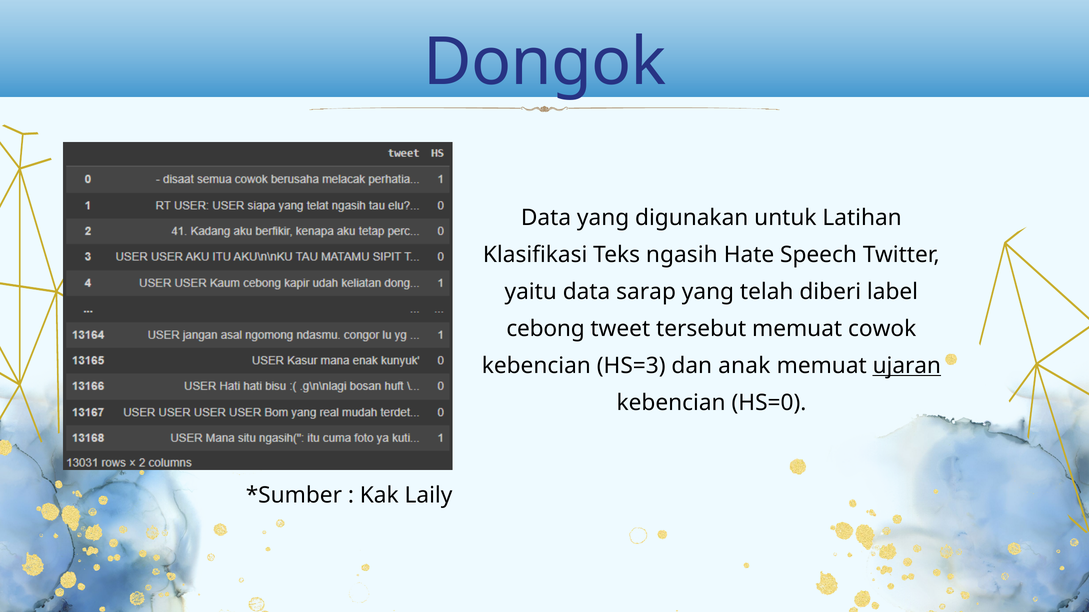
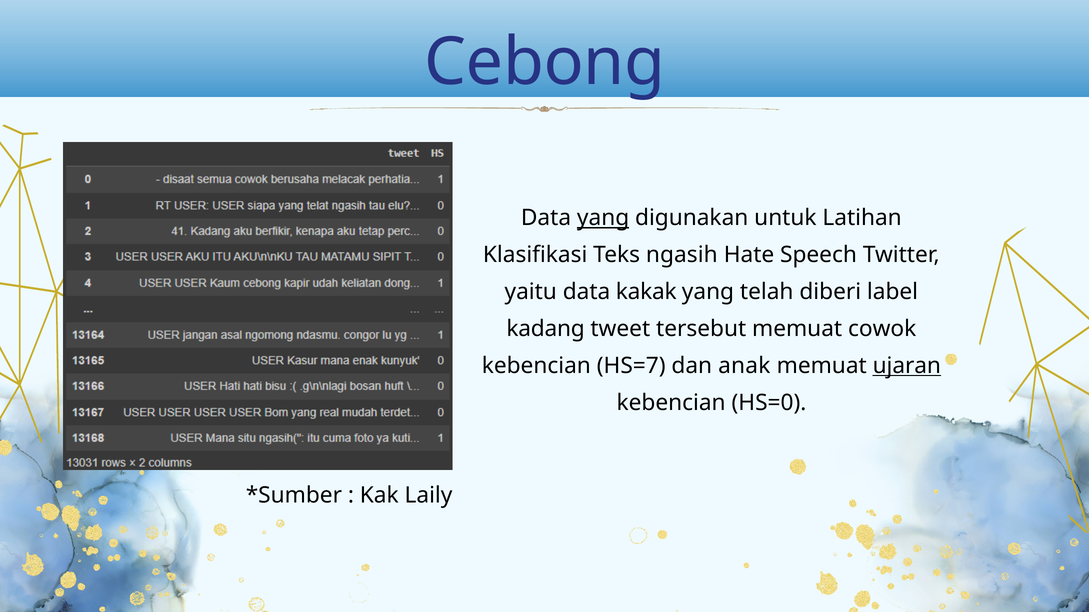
Dongok: Dongok -> Cebong
yang at (603, 218) underline: none -> present
sarap: sarap -> kakak
cebong: cebong -> kadang
HS=3: HS=3 -> HS=7
